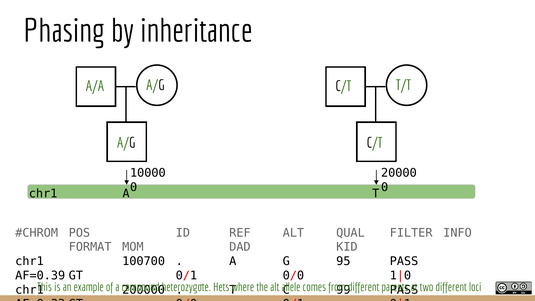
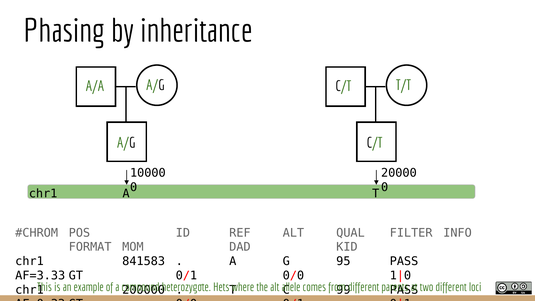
100700: 100700 -> 841583
AF=0.39: AF=0.39 -> AF=3.33
